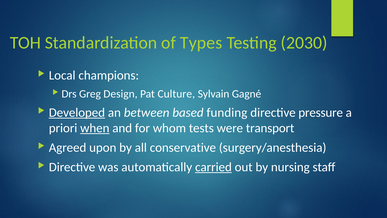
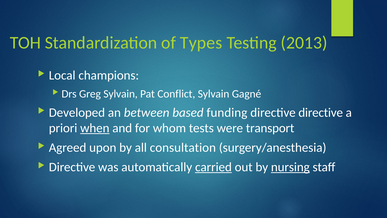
2030: 2030 -> 2013
Greg Design: Design -> Sylvain
Culture: Culture -> Conflict
Developed underline: present -> none
directive pressure: pressure -> directive
conservative: conservative -> consultation
nursing underline: none -> present
